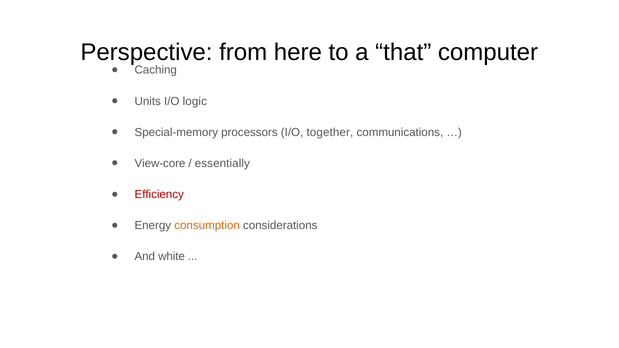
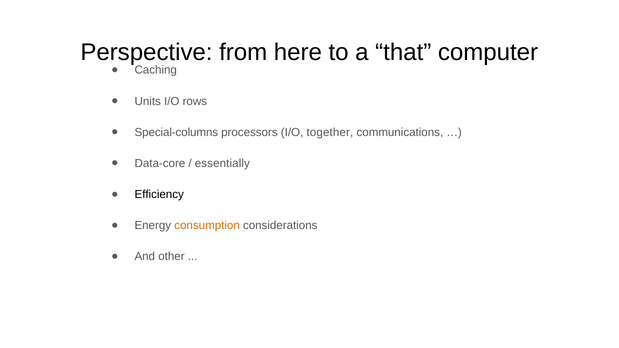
logic: logic -> rows
Special-memory: Special-memory -> Special-columns
View-core: View-core -> Data-core
Efficiency colour: red -> black
white: white -> other
